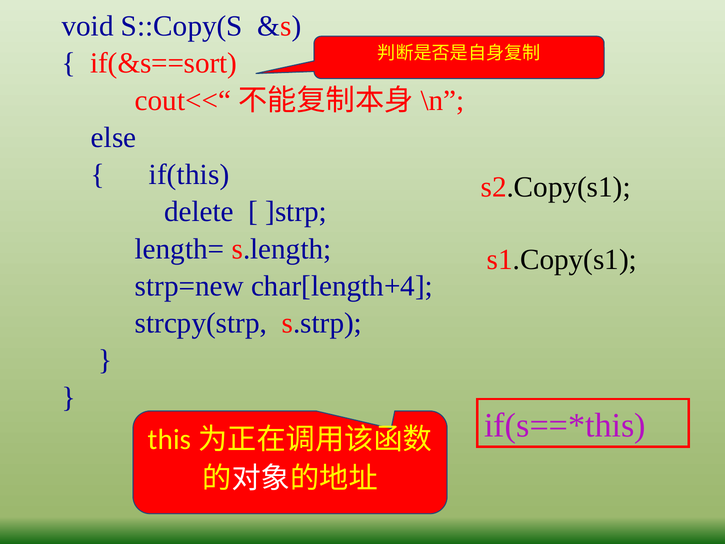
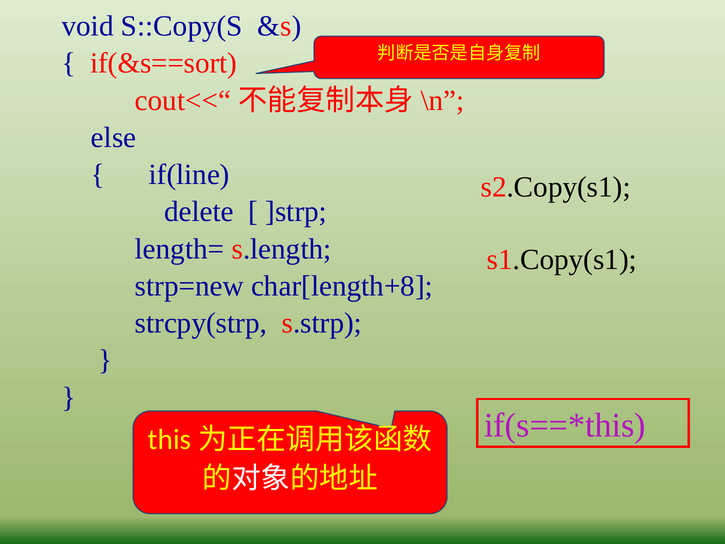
if(this: if(this -> if(line
char[length+4: char[length+4 -> char[length+8
